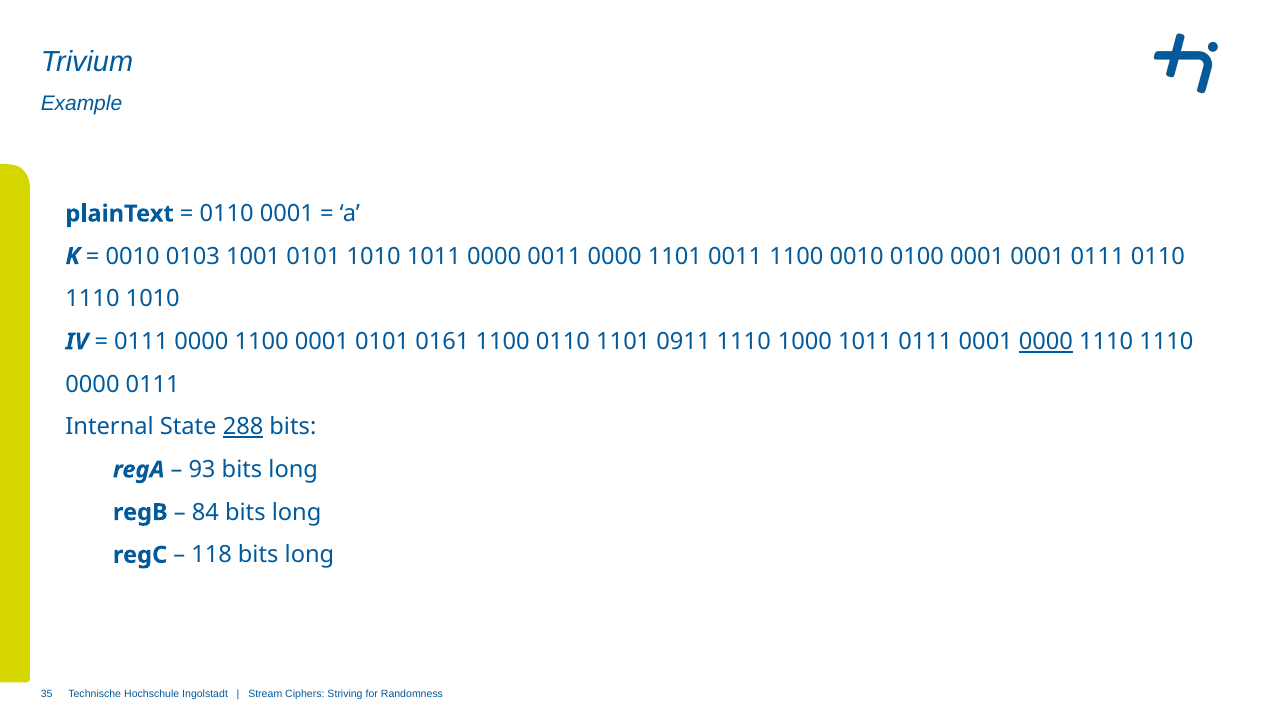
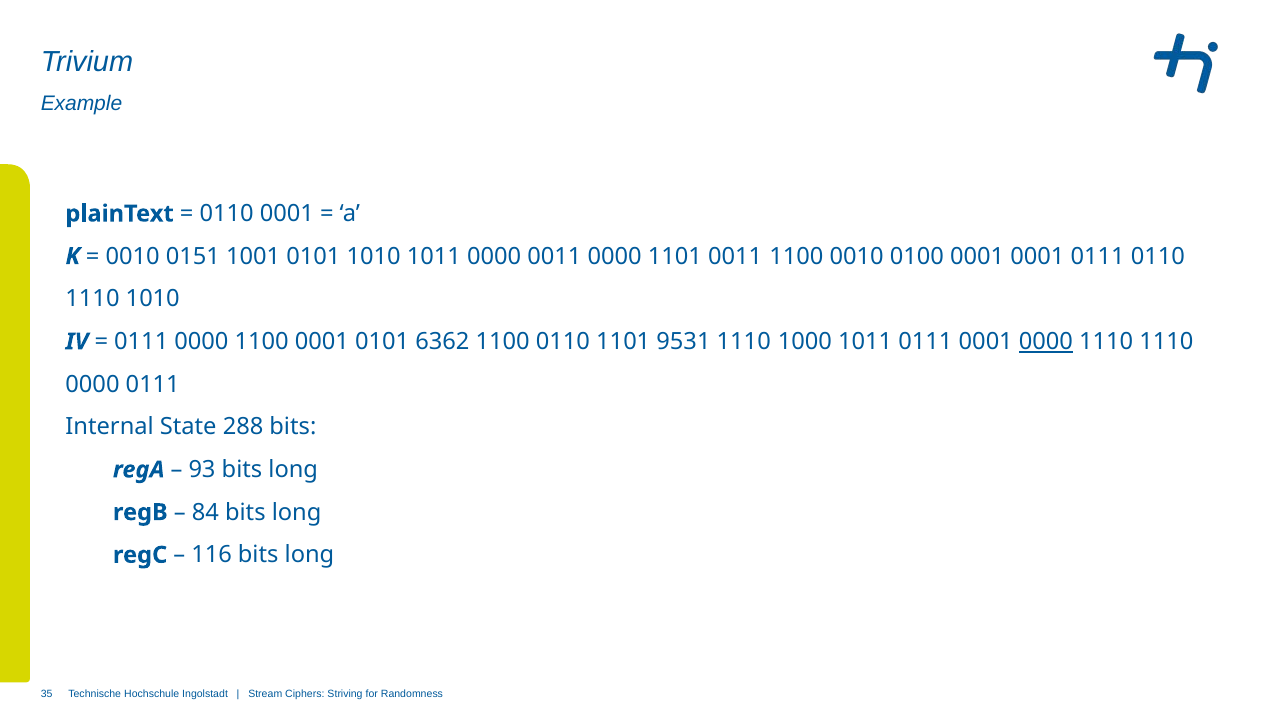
0103: 0103 -> 0151
0161: 0161 -> 6362
0911: 0911 -> 9531
288 underline: present -> none
118: 118 -> 116
